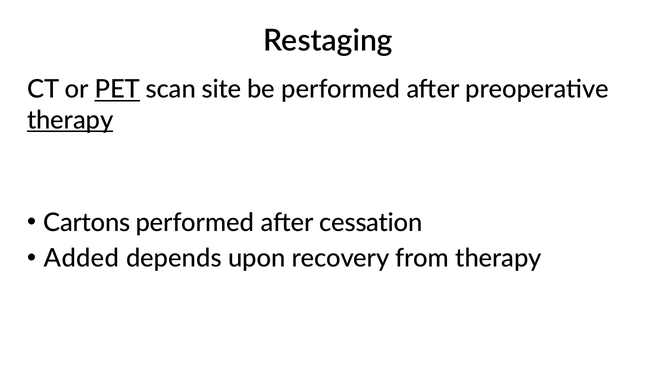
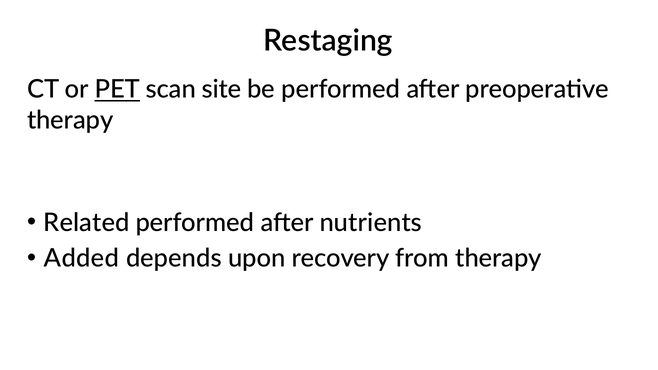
therapy at (70, 120) underline: present -> none
Cartons: Cartons -> Related
cessation: cessation -> nutrients
